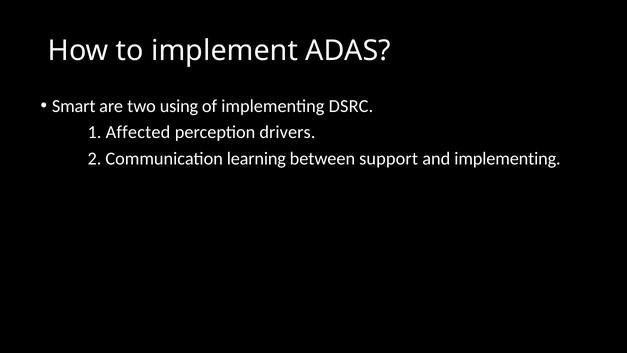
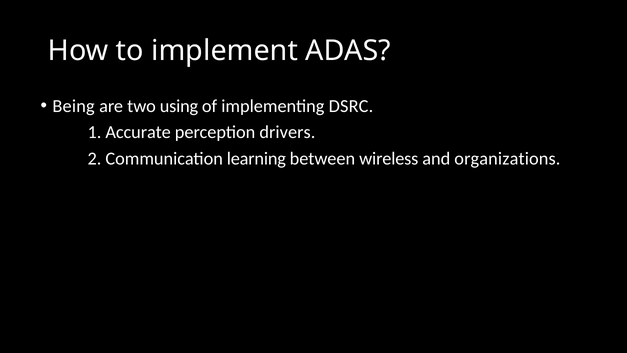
Smart: Smart -> Being
Affected: Affected -> Accurate
support: support -> wireless
and implementing: implementing -> organizations
